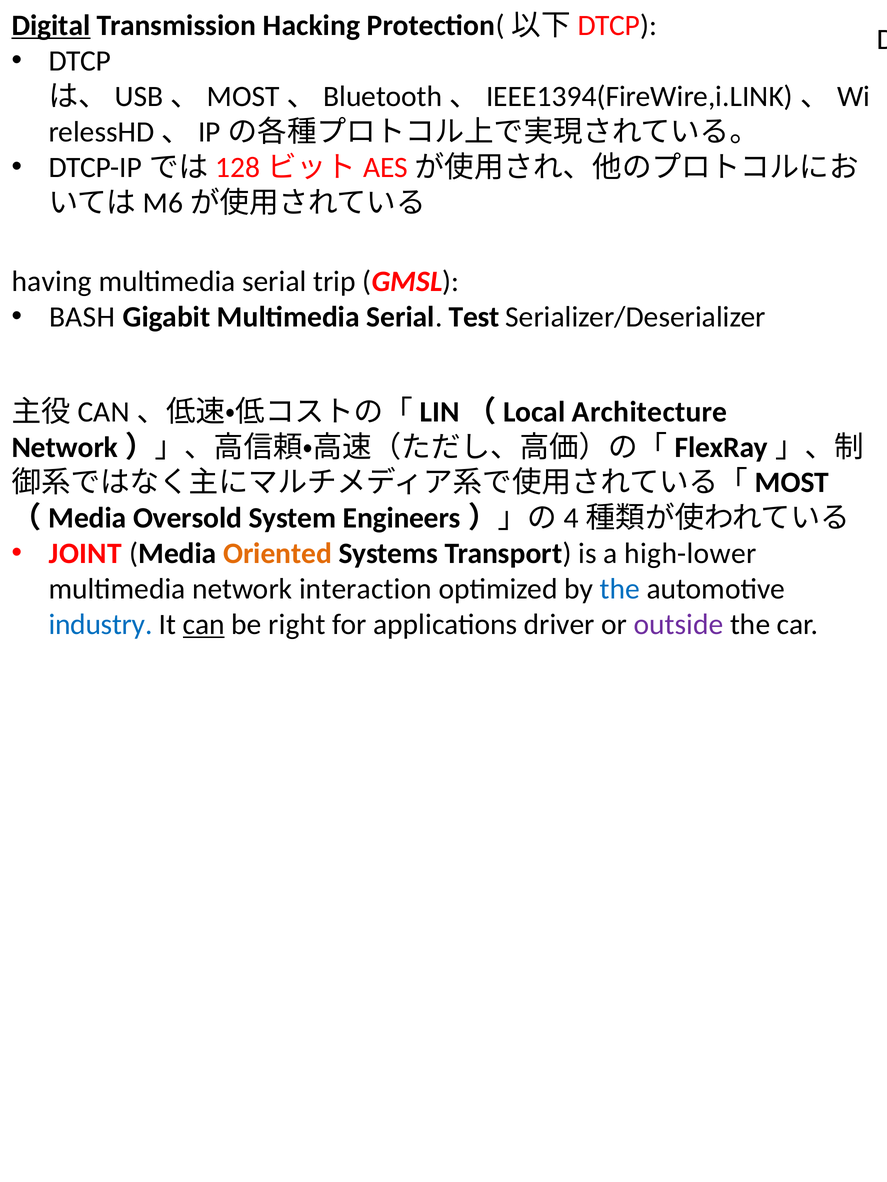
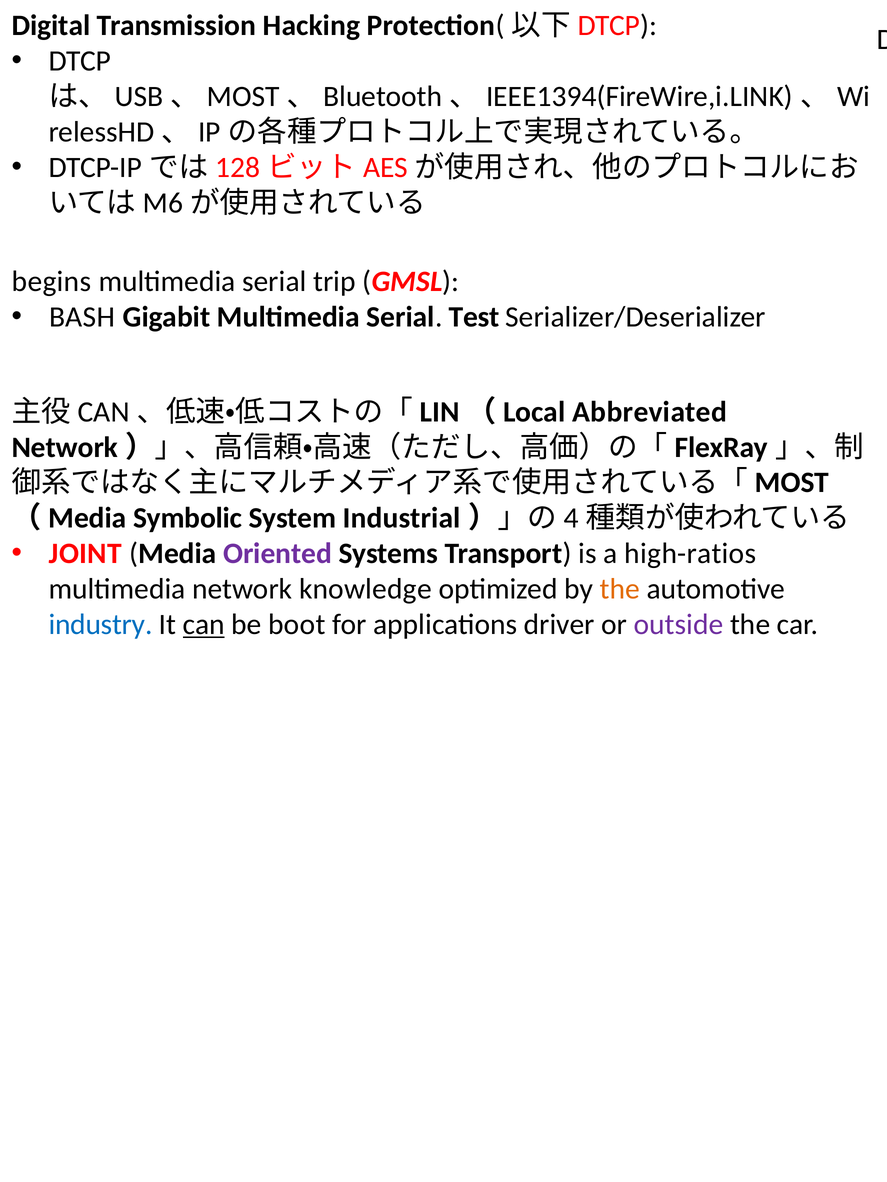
Digital underline: present -> none
having: having -> begins
Architecture: Architecture -> Abbreviated
Oversold: Oversold -> Symbolic
Engineers: Engineers -> Industrial
Oriented colour: orange -> purple
high-lower: high-lower -> high-ratios
interaction: interaction -> knowledge
the at (620, 589) colour: blue -> orange
right: right -> boot
